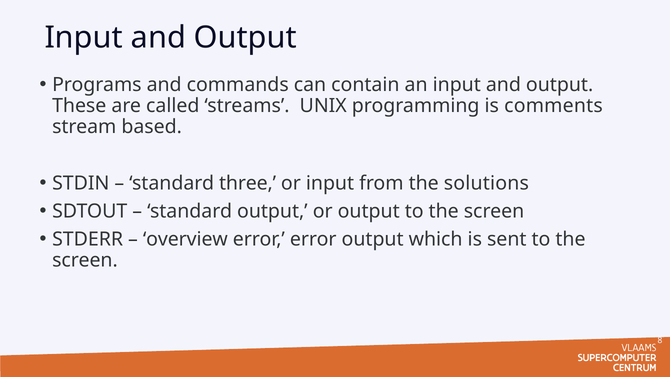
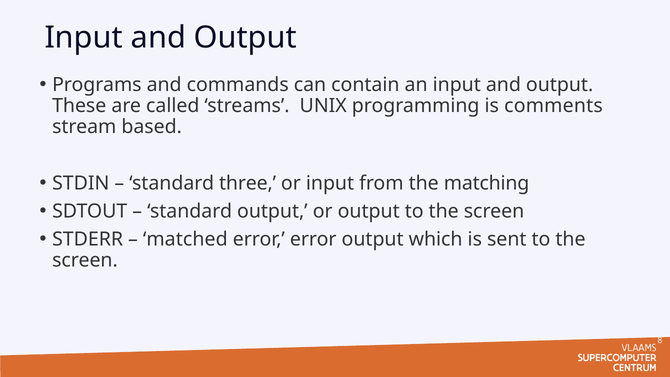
solutions: solutions -> matching
overview: overview -> matched
